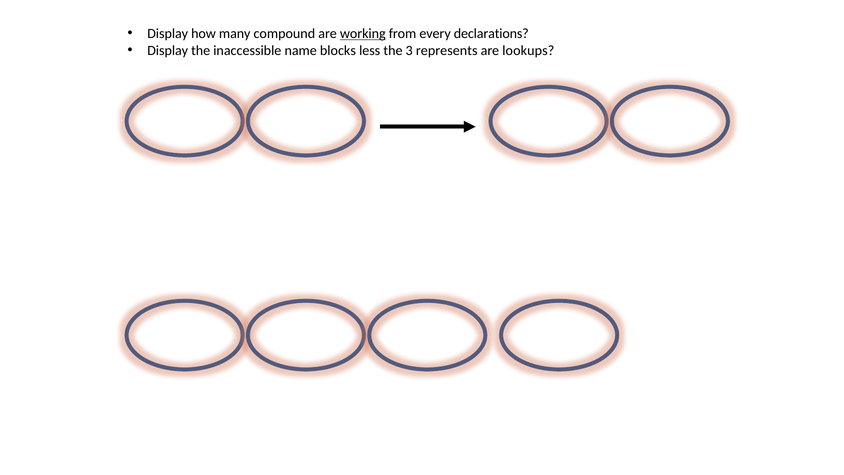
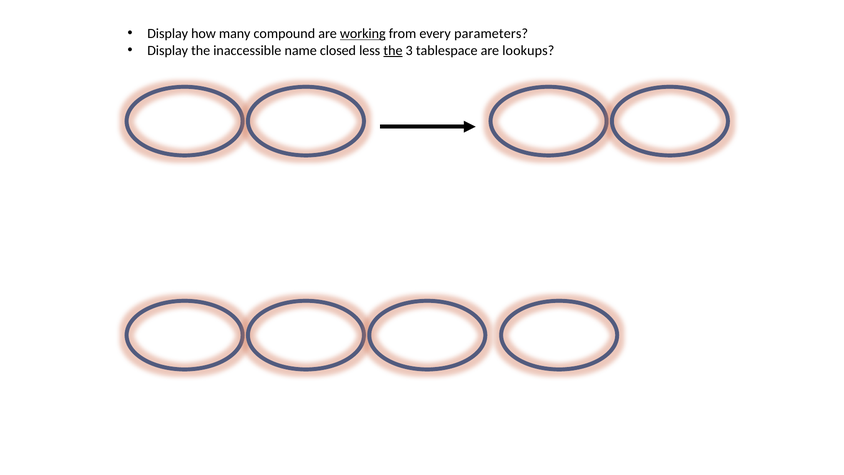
declarations: declarations -> parameters
blocks: blocks -> closed
the at (393, 51) underline: none -> present
represents: represents -> tablespace
